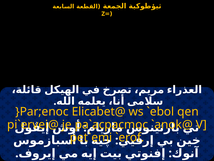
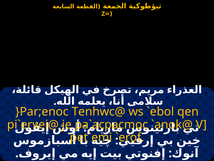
Elicabet@: Elicabet@ -> Tenhwc@
